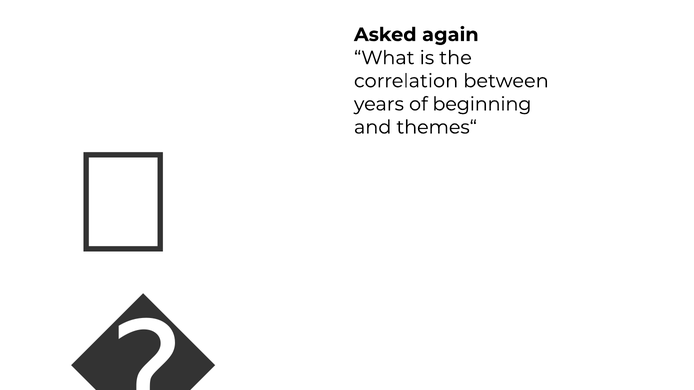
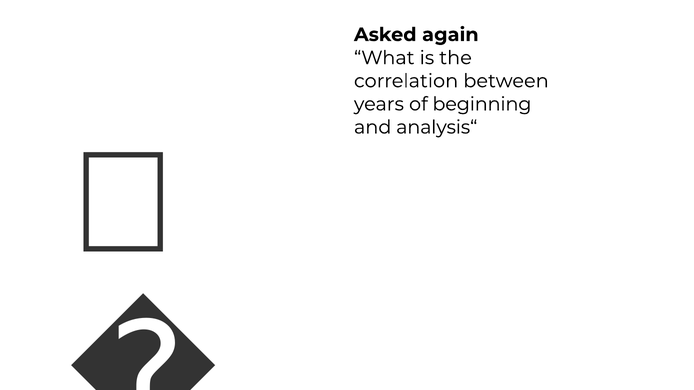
themes“: themes“ -> analysis“
